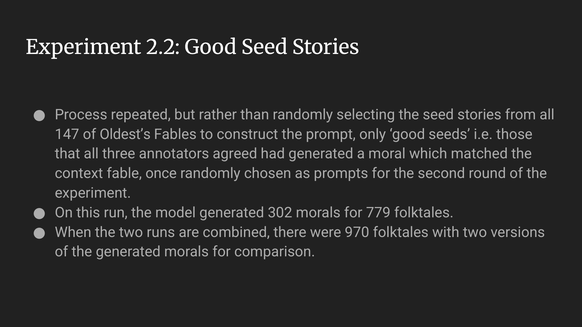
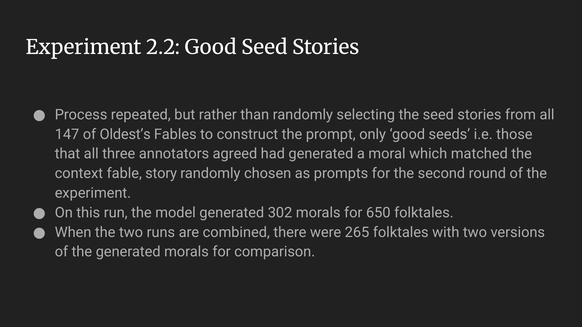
once: once -> story
779: 779 -> 650
970: 970 -> 265
